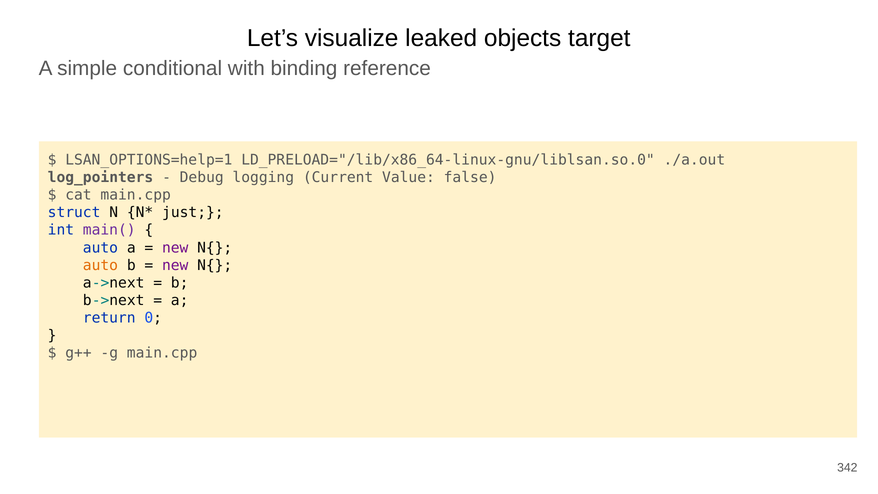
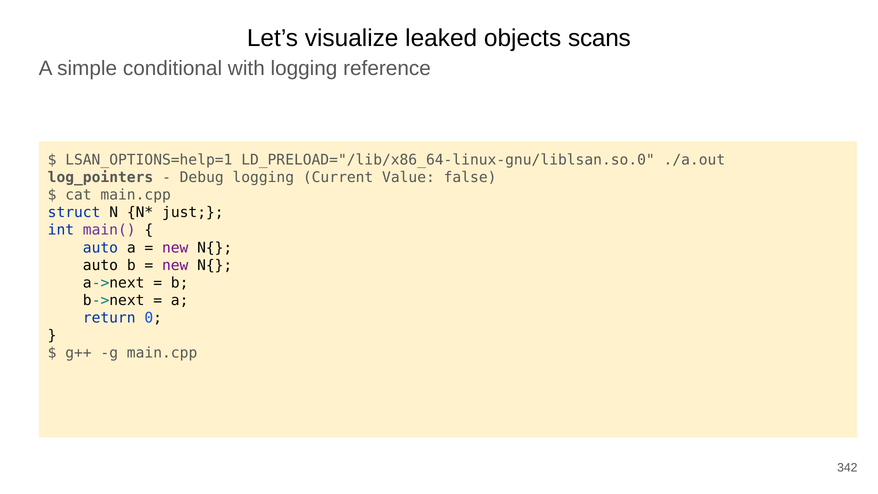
target: target -> scans
with binding: binding -> logging
auto at (100, 265) colour: orange -> black
